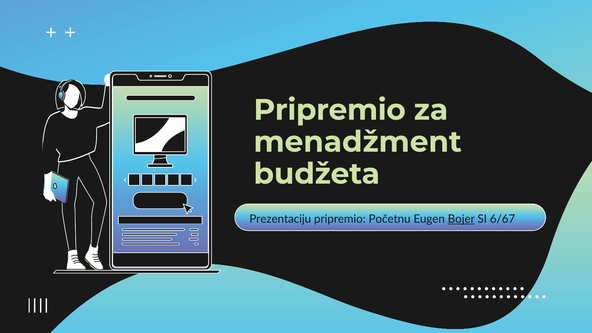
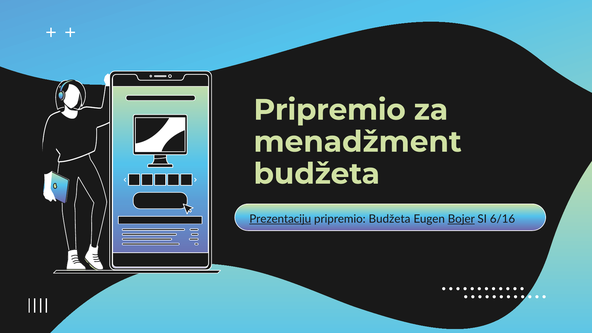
Prezentaciju underline: none -> present
pripremio Početnu: Početnu -> Budžeta
6/67: 6/67 -> 6/16
